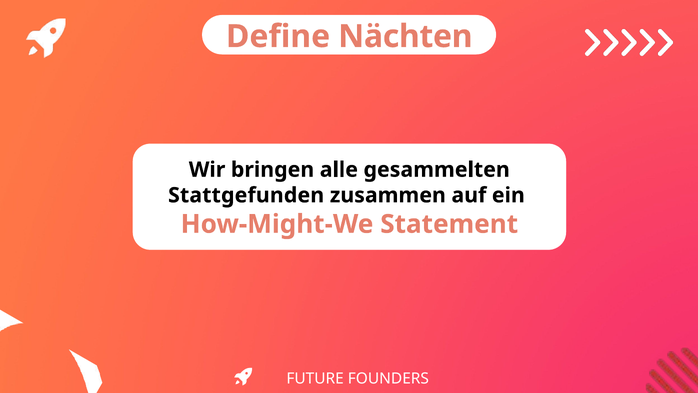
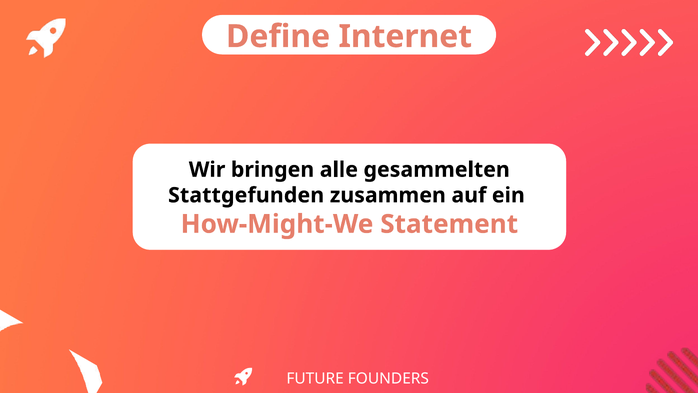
Nächten: Nächten -> Internet
